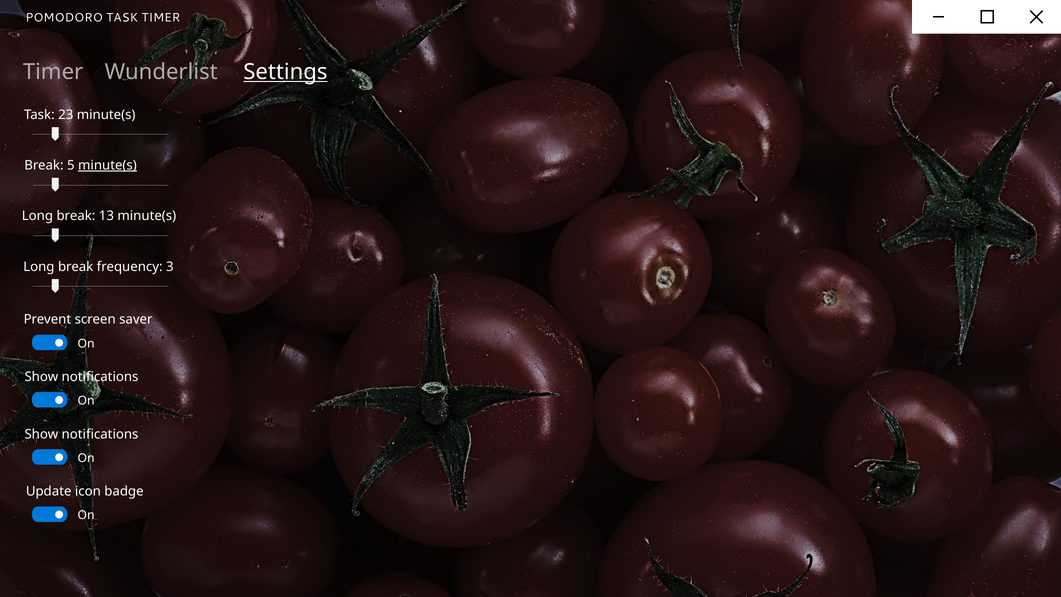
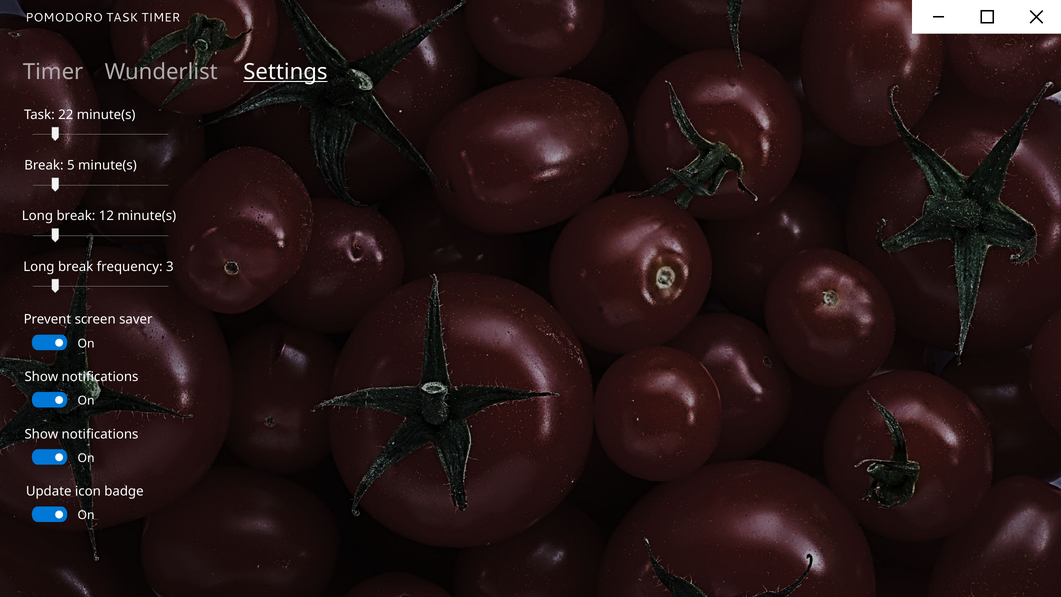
23: 23 -> 22
minute(s at (107, 165) underline: present -> none
13: 13 -> 12
